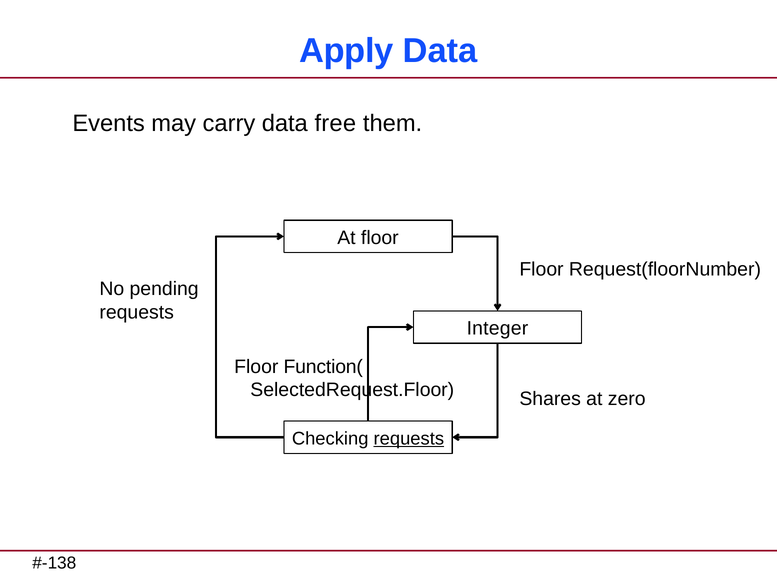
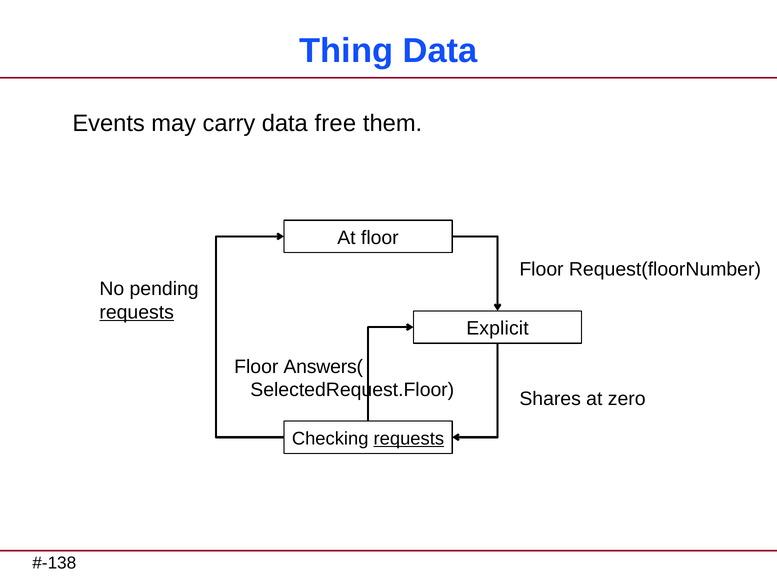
Apply: Apply -> Thing
requests at (137, 312) underline: none -> present
Integer: Integer -> Explicit
Function(: Function( -> Answers(
